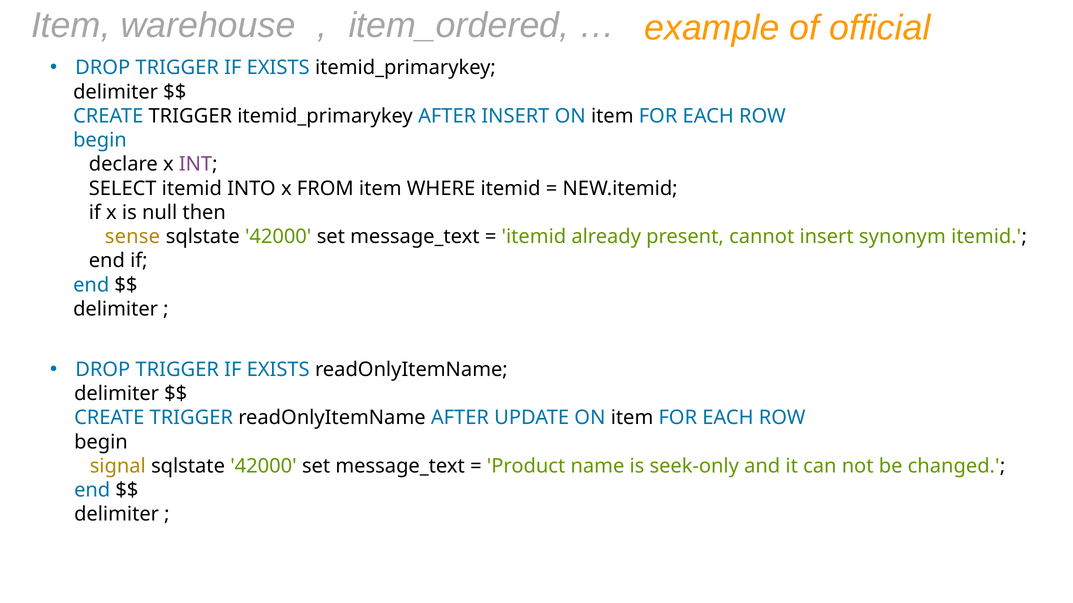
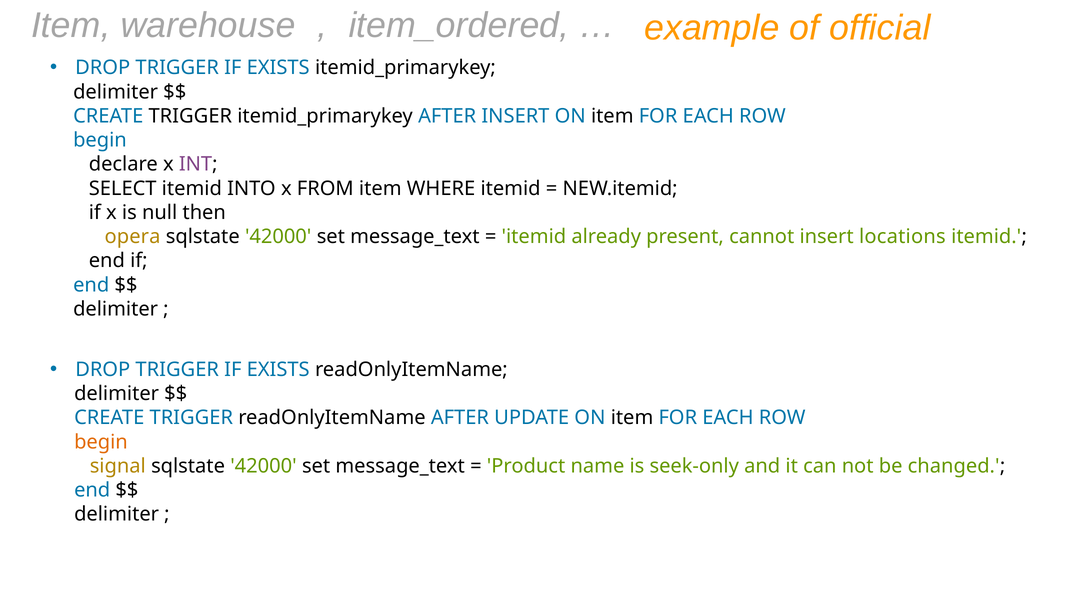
sense: sense -> opera
synonym: synonym -> locations
begin at (101, 442) colour: black -> orange
